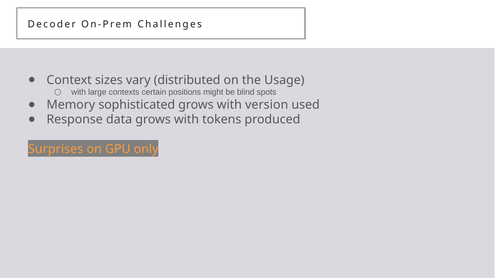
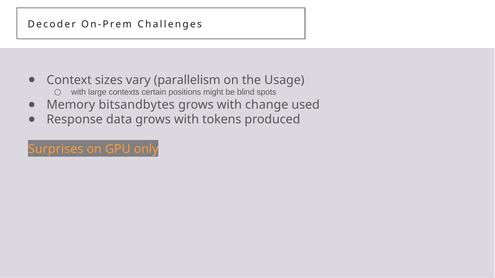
distributed: distributed -> parallelism
sophisticated: sophisticated -> bitsandbytes
version: version -> change
